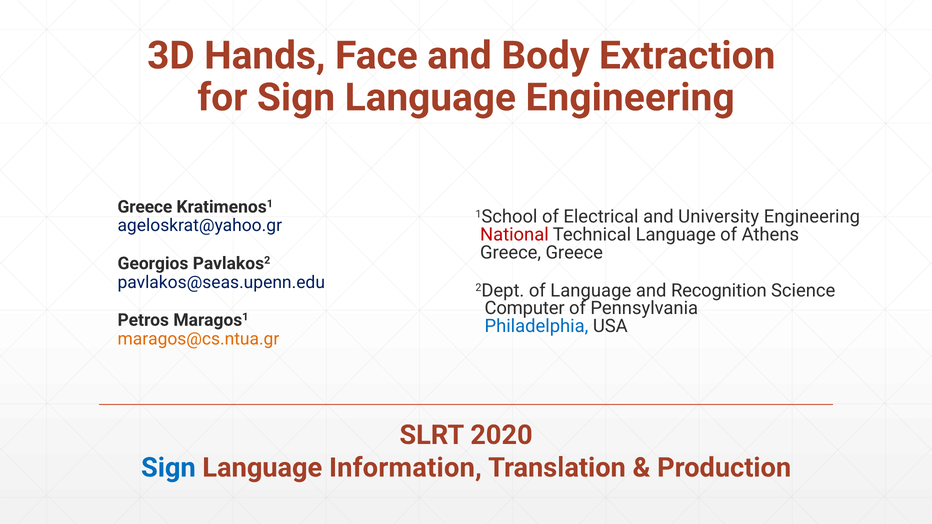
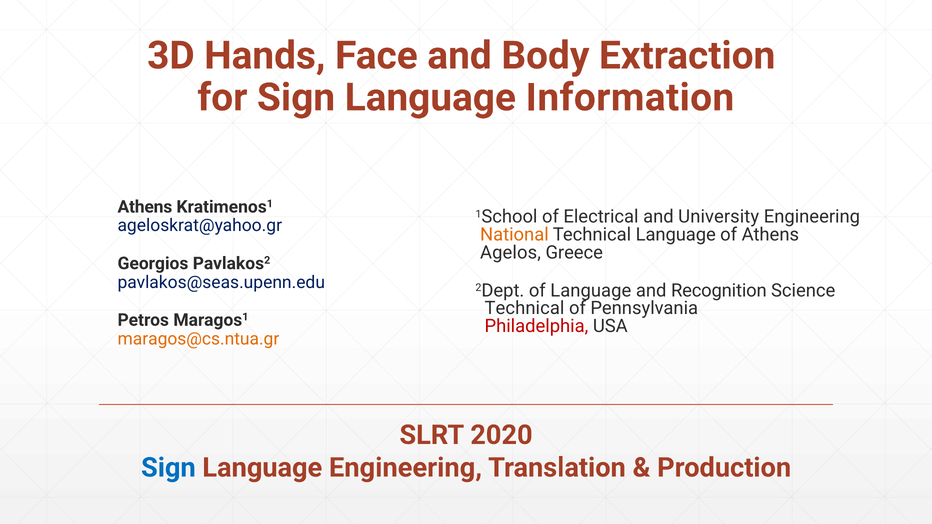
Language Engineering: Engineering -> Information
Greece at (145, 207): Greece -> Athens
National colour: red -> orange
Greece at (511, 253): Greece -> Agelos
Computer at (525, 309): Computer -> Technical
Philadelphia colour: blue -> red
Language Information: Information -> Engineering
